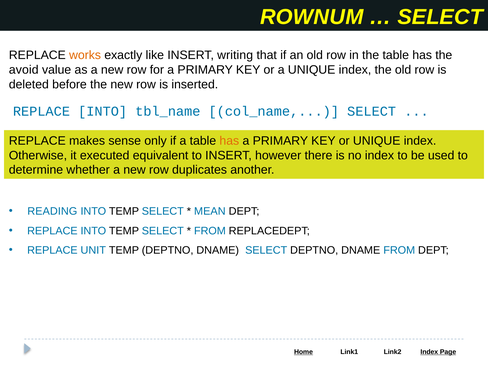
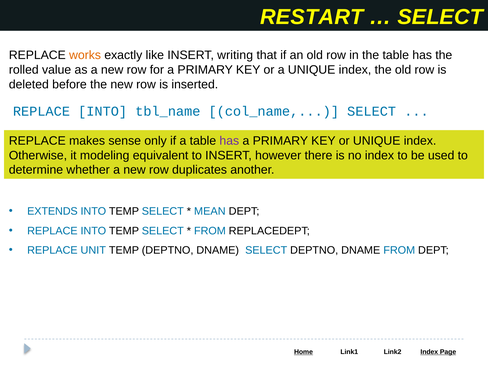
ROWNUM: ROWNUM -> RESTART
avoid: avoid -> rolled
has at (229, 141) colour: orange -> purple
executed: executed -> modeling
READING: READING -> EXTENDS
